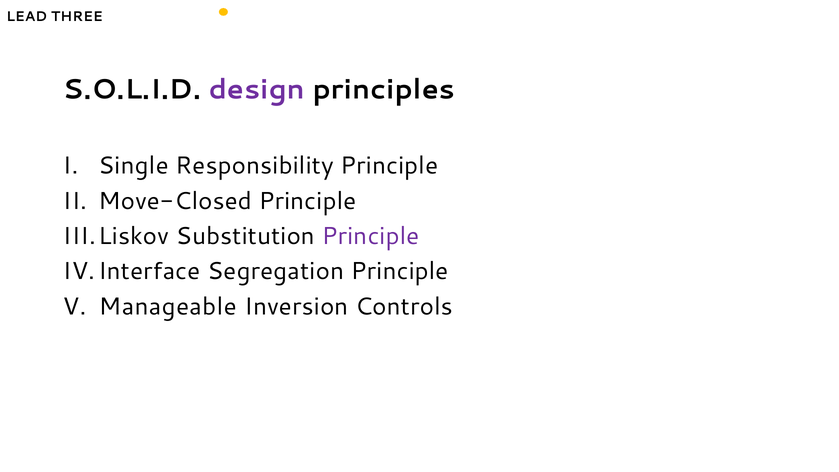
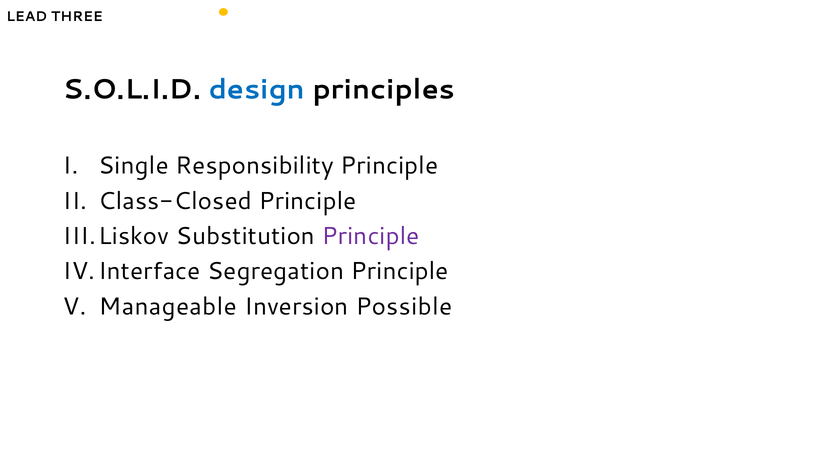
design colour: purple -> blue
Move-Closed: Move-Closed -> Class-Closed
Controls: Controls -> Possible
